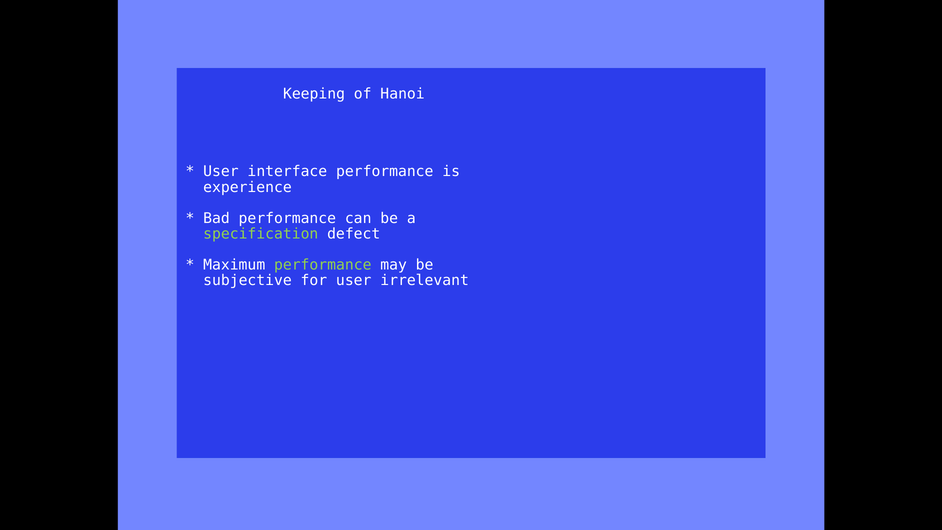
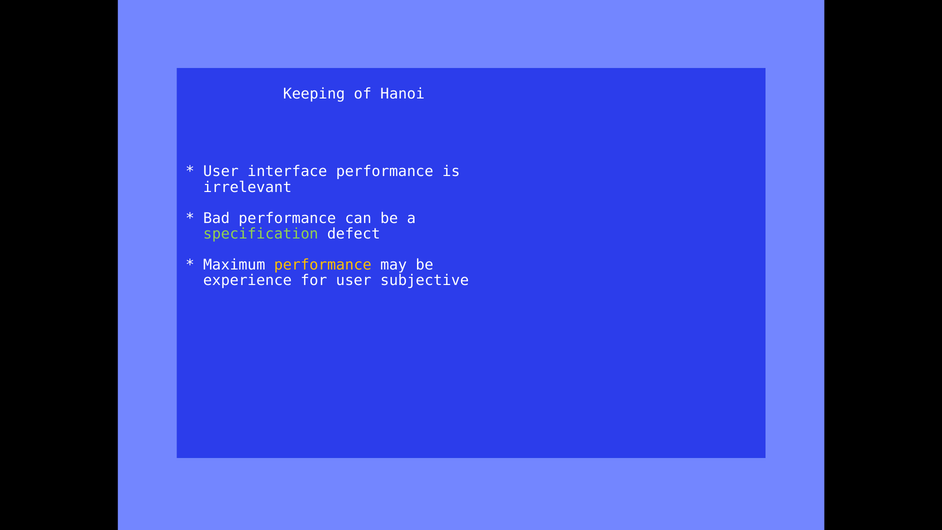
experience: experience -> irrelevant
performance at (323, 265) colour: light green -> yellow
subjective: subjective -> experience
irrelevant: irrelevant -> subjective
